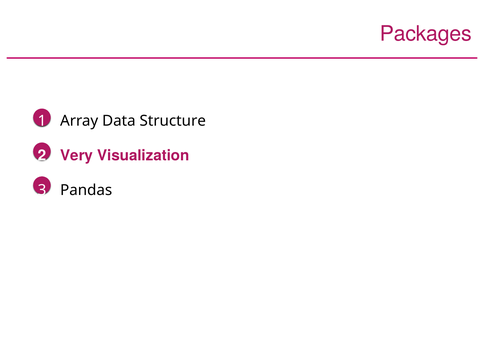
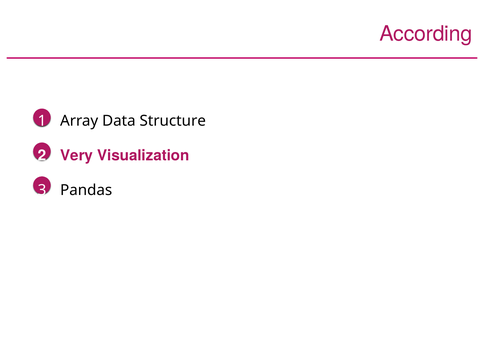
Packages: Packages -> According
